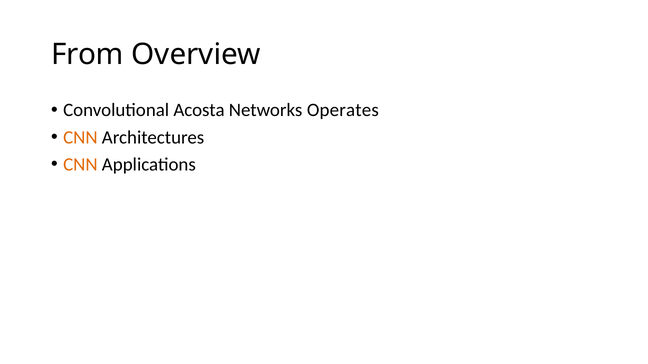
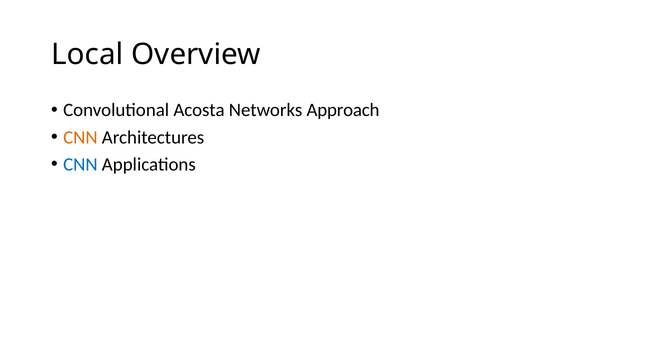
From: From -> Local
Operates: Operates -> Approach
CNN at (80, 165) colour: orange -> blue
